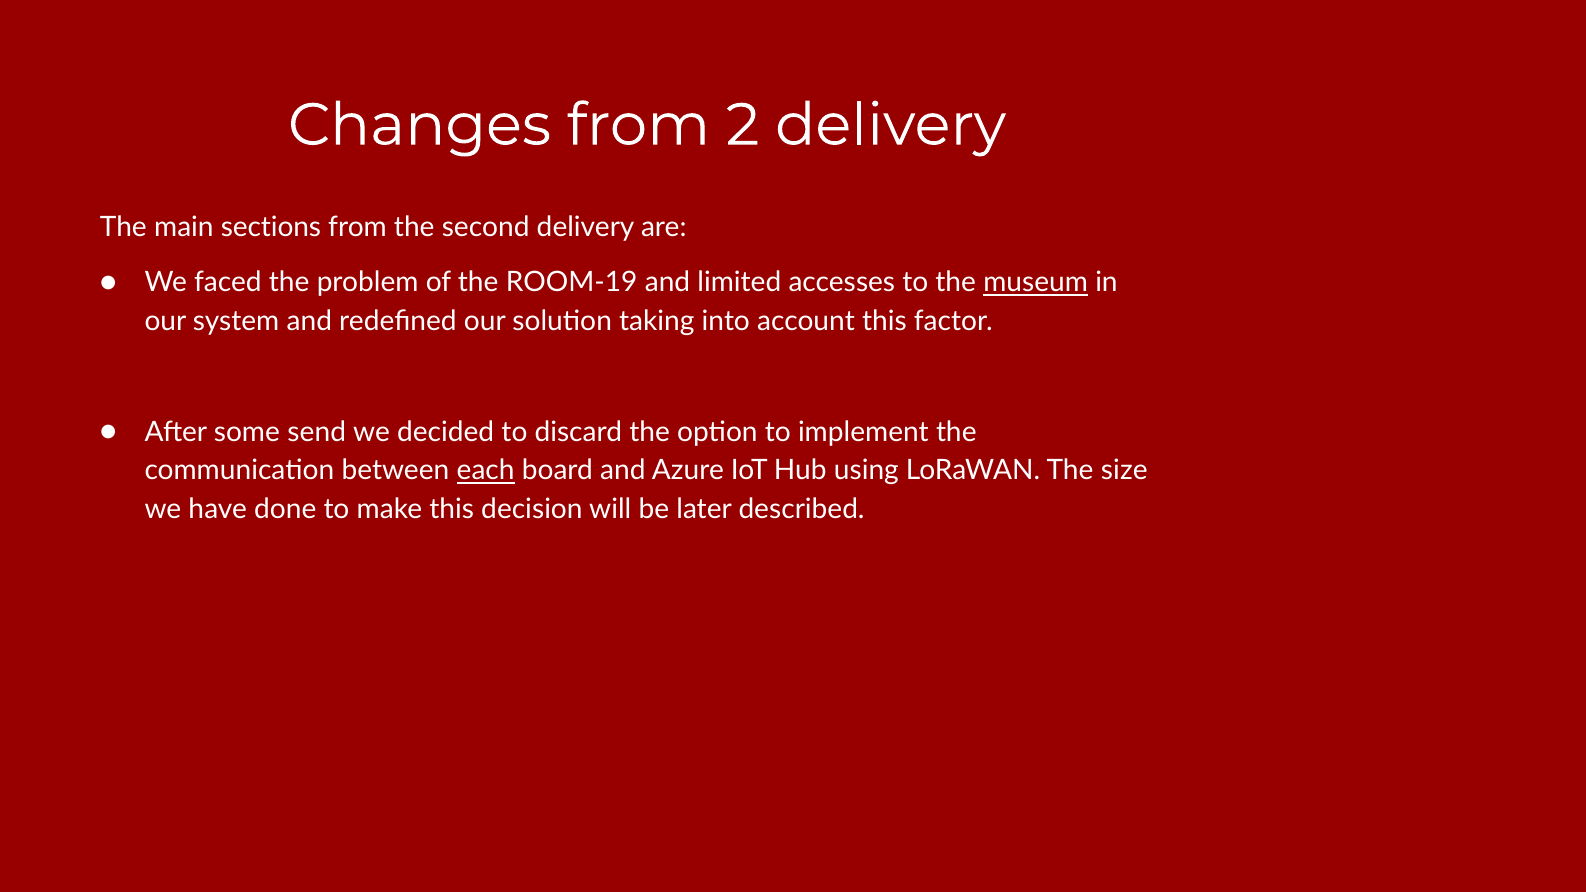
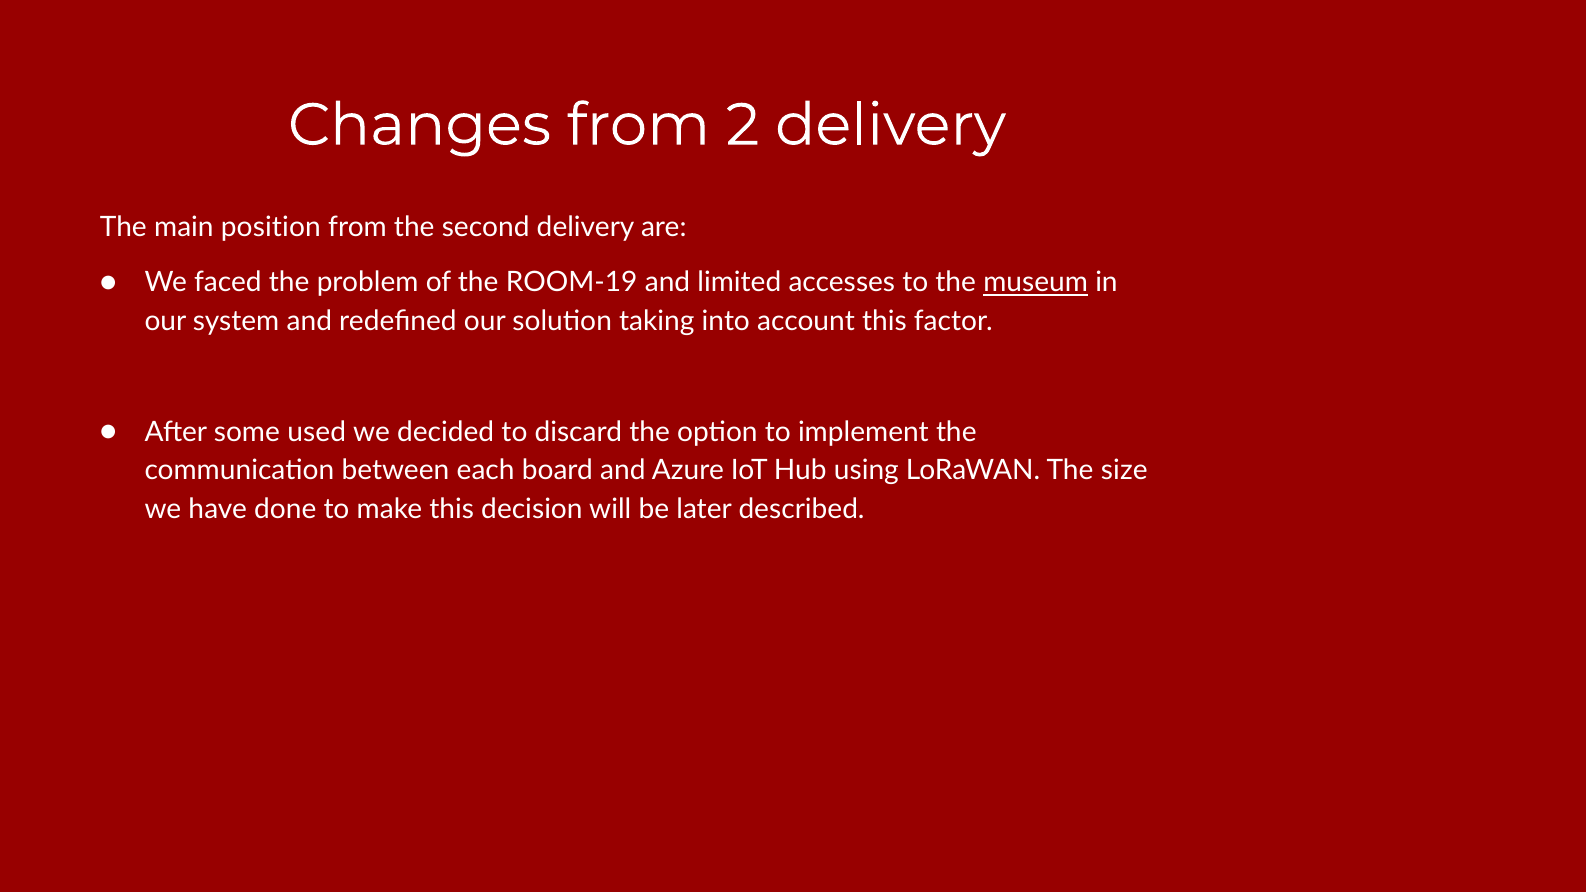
sections: sections -> position
send: send -> used
each underline: present -> none
